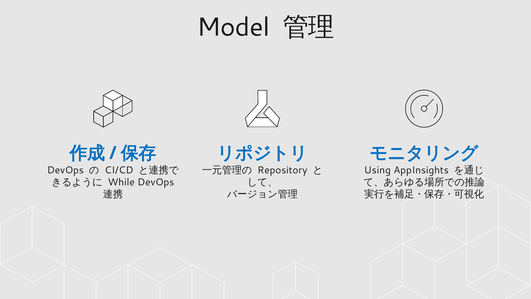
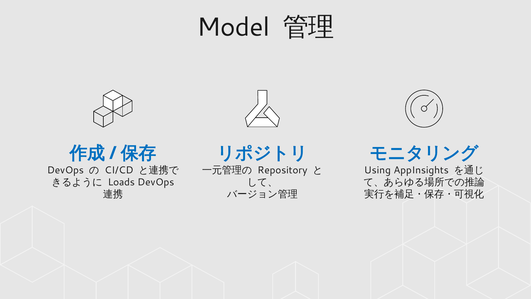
While: While -> Loads
